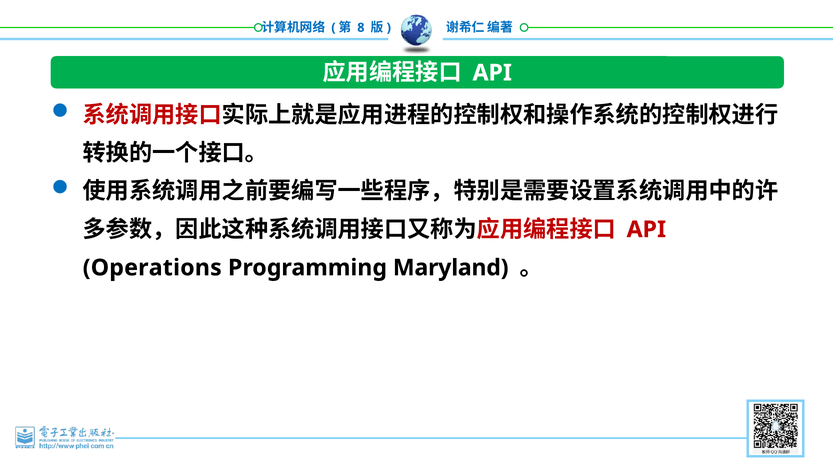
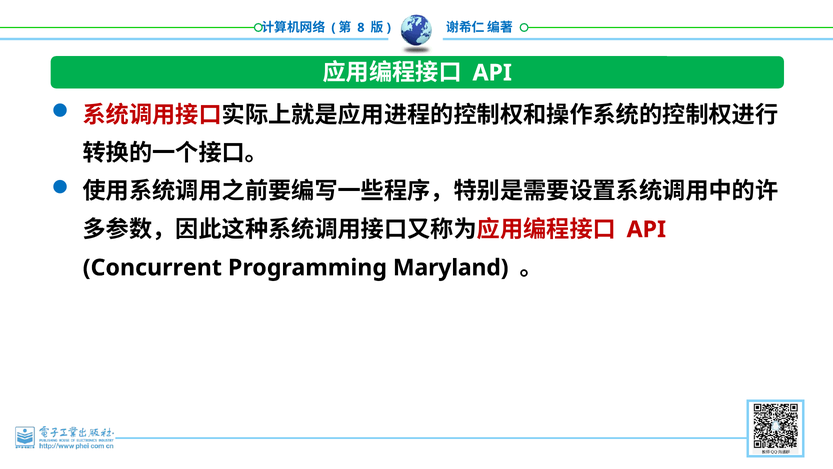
Operations: Operations -> Concurrent
